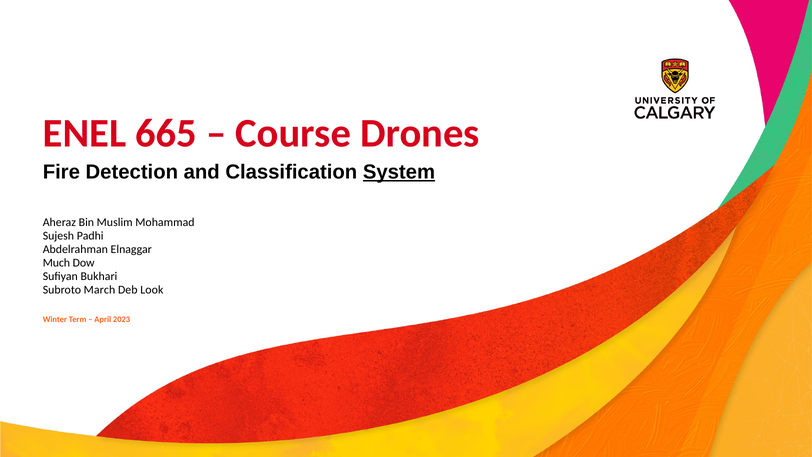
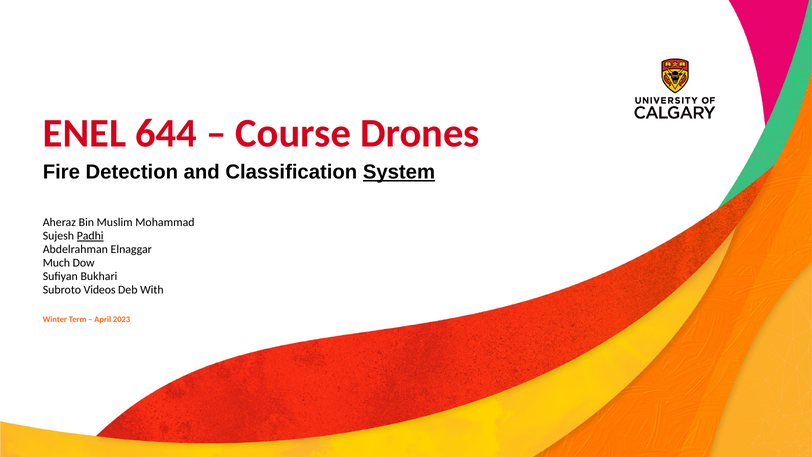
665: 665 -> 644
Padhi underline: none -> present
March: March -> Videos
Look: Look -> With
